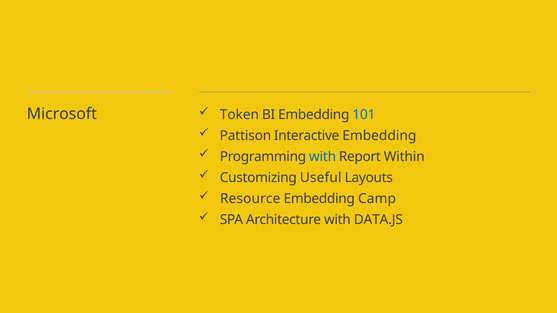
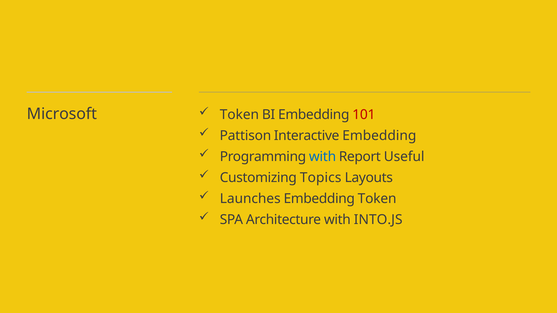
101 colour: blue -> red
Within: Within -> Useful
Useful: Useful -> Topics
Resource: Resource -> Launches
Embedding Camp: Camp -> Token
DATA.JS: DATA.JS -> INTO.JS
